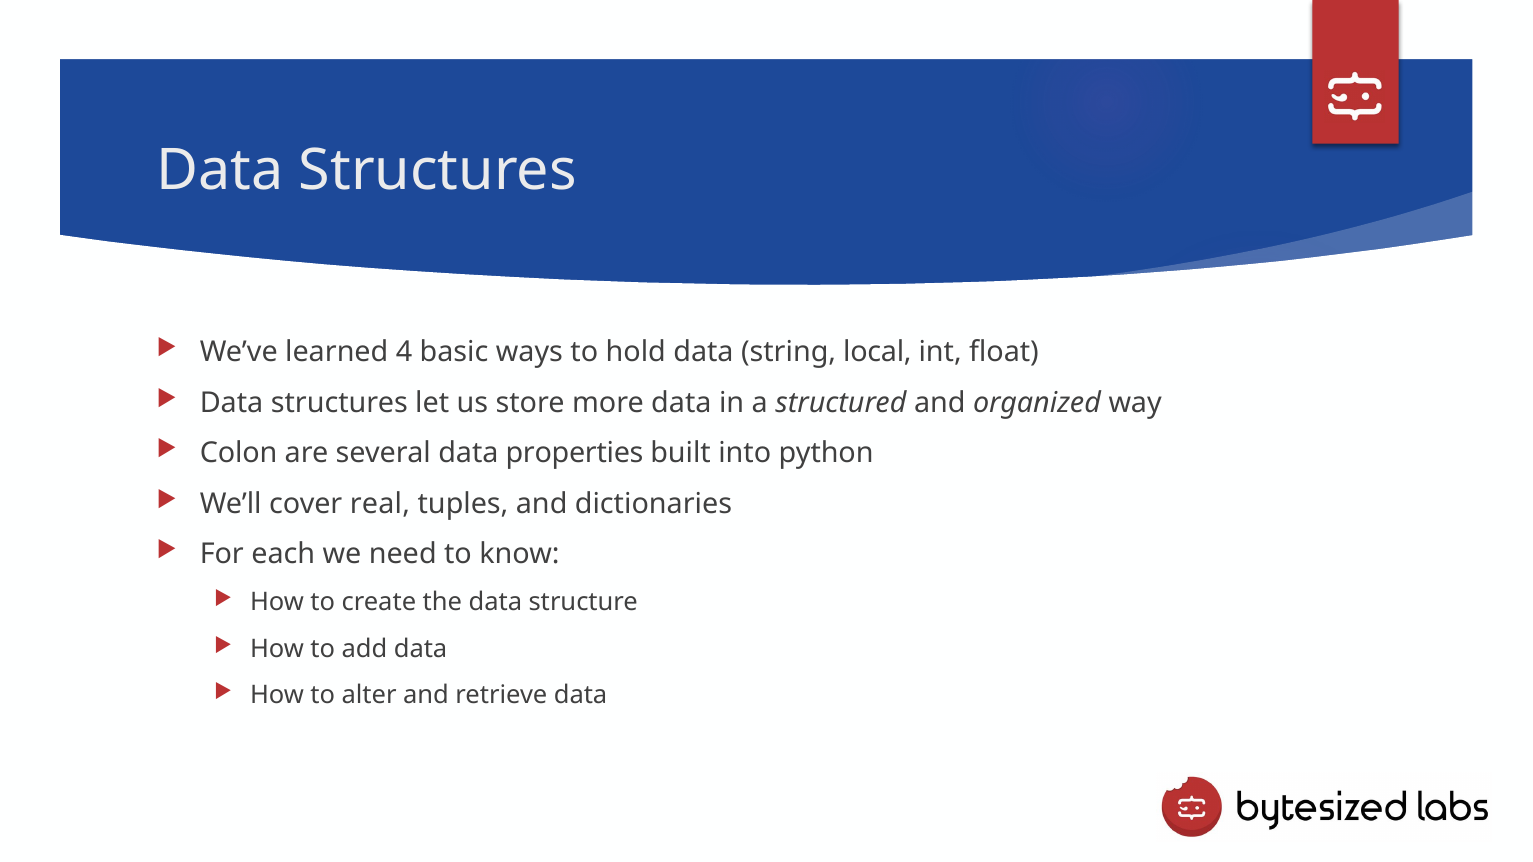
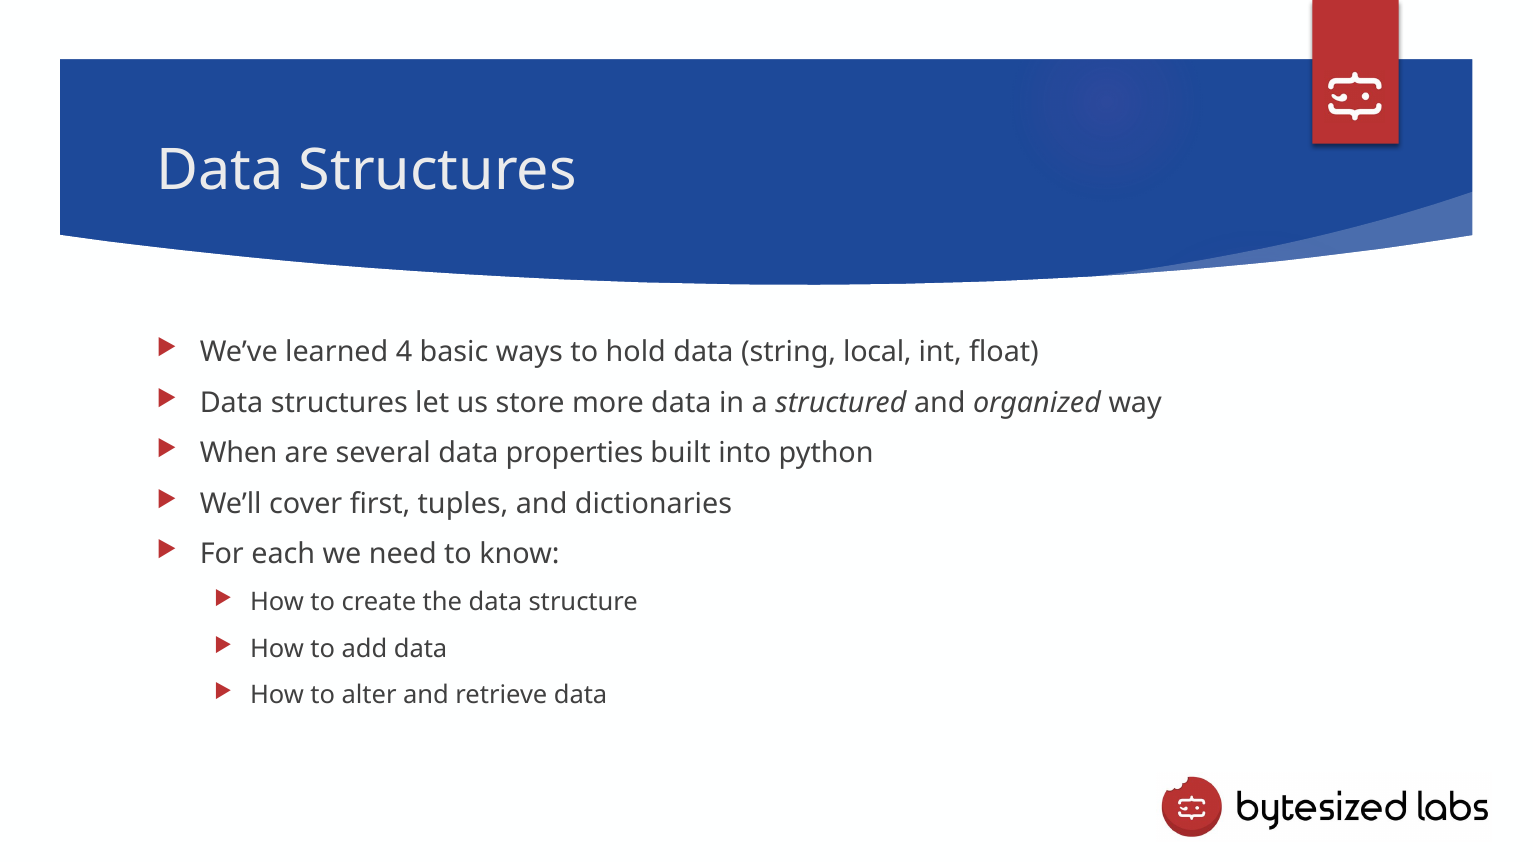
Colon: Colon -> When
real: real -> first
